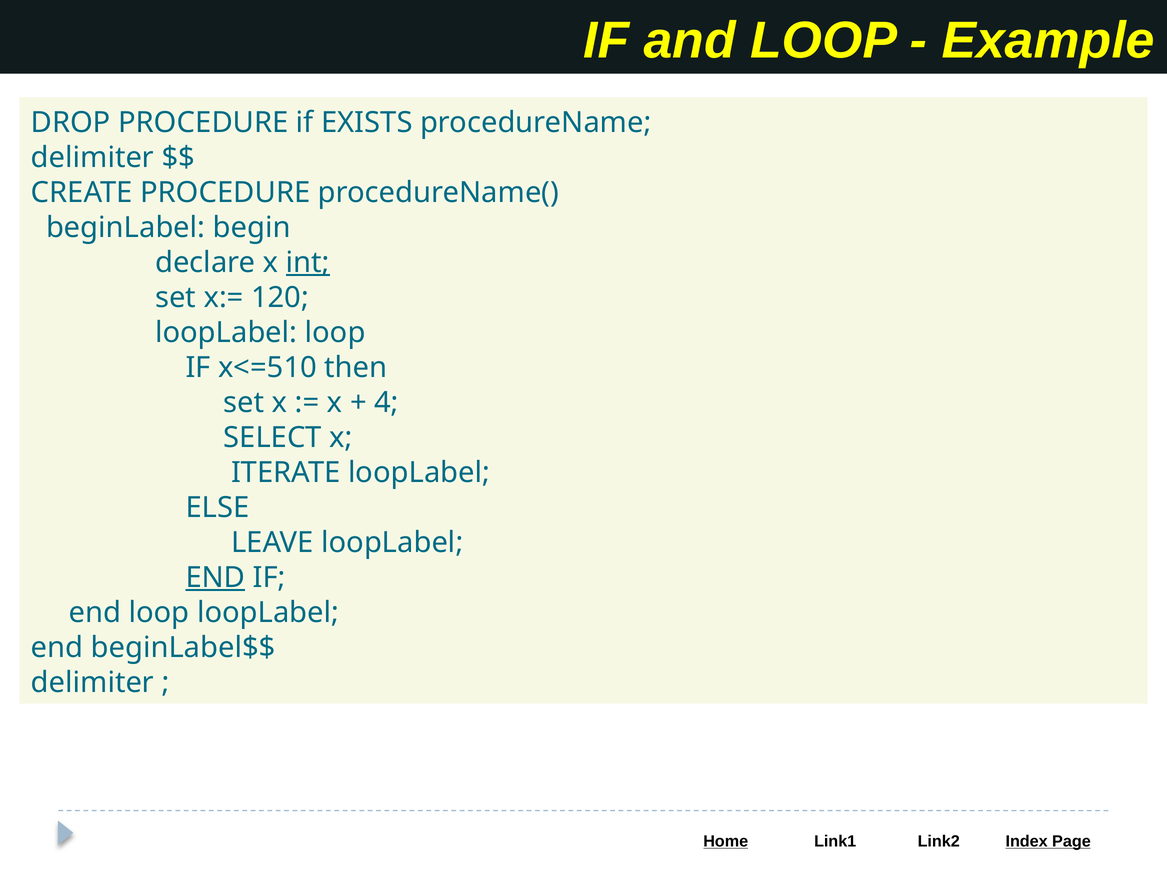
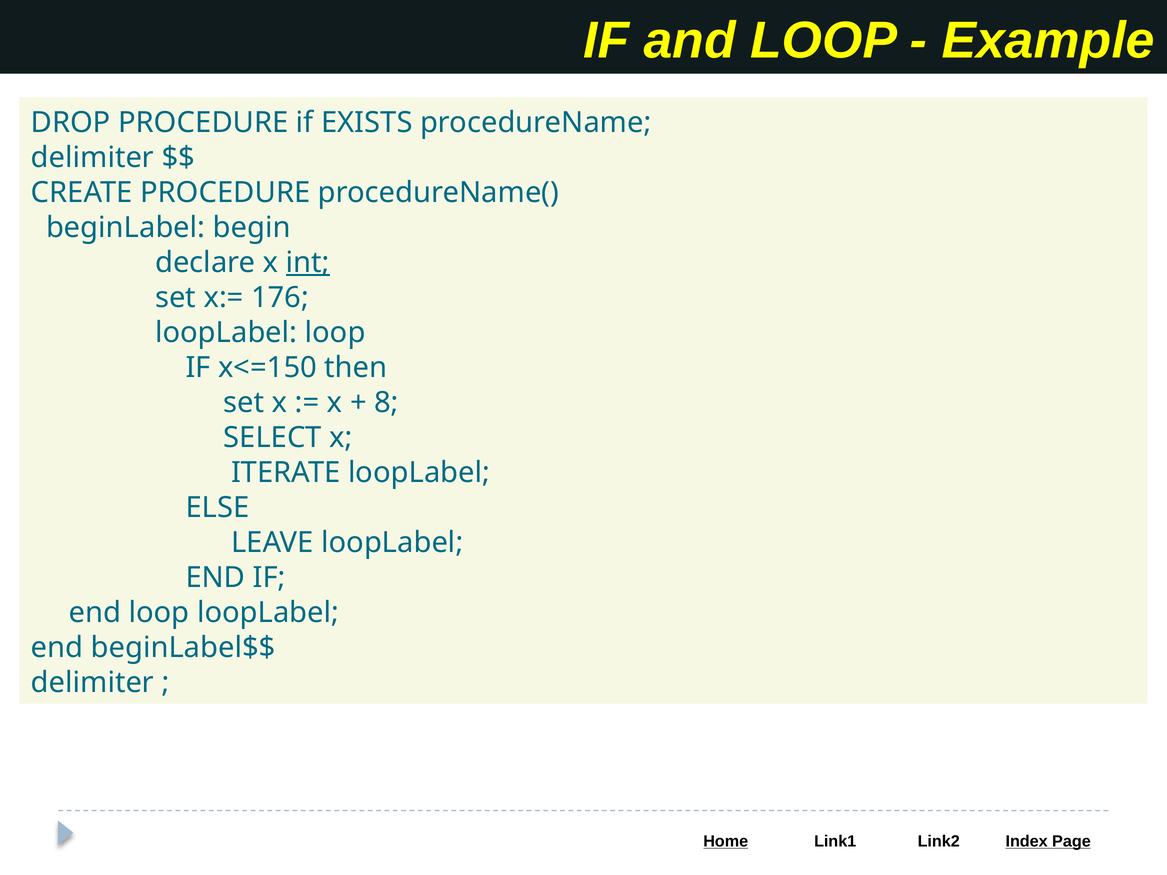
120: 120 -> 176
x<=510: x<=510 -> x<=150
4: 4 -> 8
END at (215, 578) underline: present -> none
